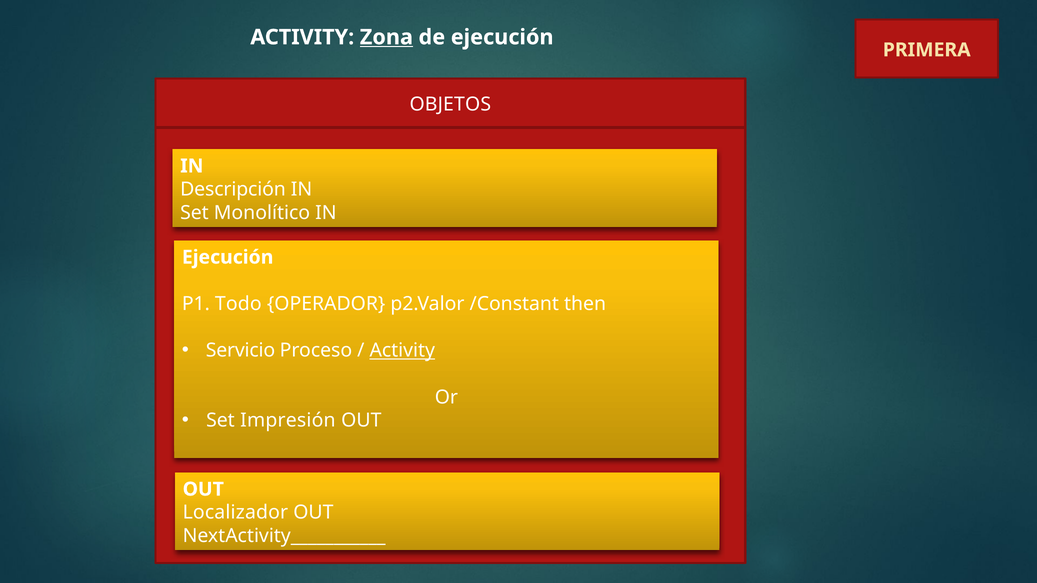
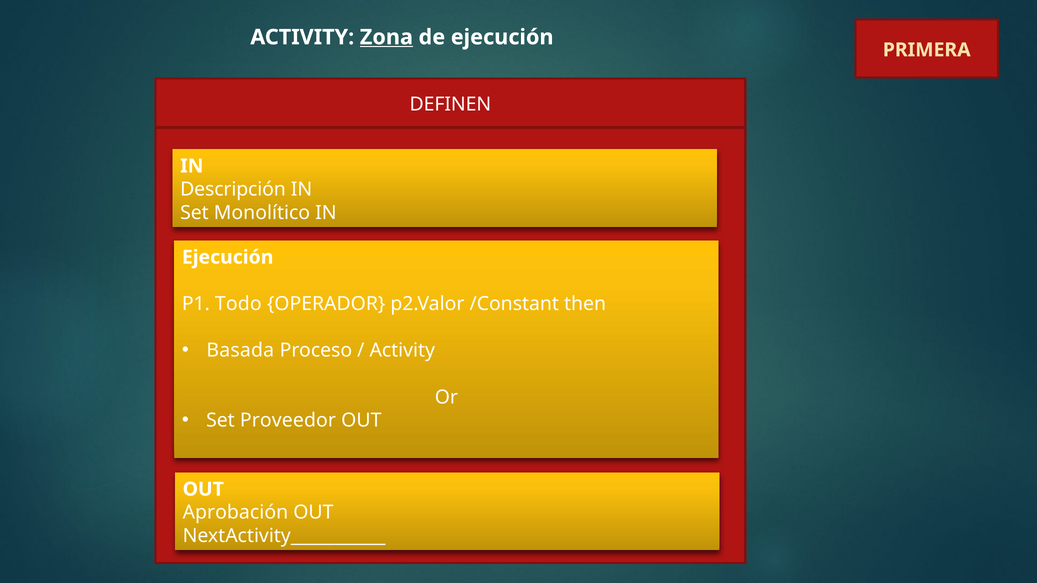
OBJETOS: OBJETOS -> DEFINEN
Servicio: Servicio -> Basada
Activity at (402, 351) underline: present -> none
Impresión: Impresión -> Proveedor
Localizador: Localizador -> Aprobación
